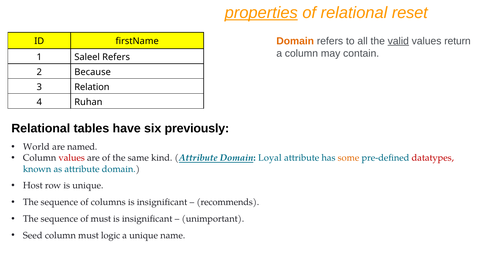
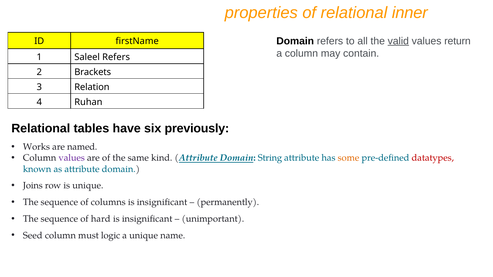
properties underline: present -> none
reset: reset -> inner
Domain at (295, 41) colour: orange -> black
Because: Because -> Brackets
World: World -> Works
values at (72, 158) colour: red -> purple
Loyal: Loyal -> String
Host: Host -> Joins
recommends: recommends -> permanently
of must: must -> hard
